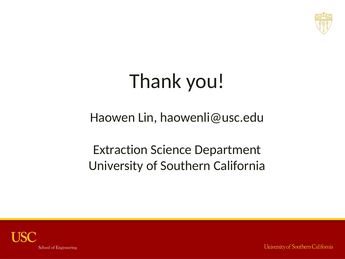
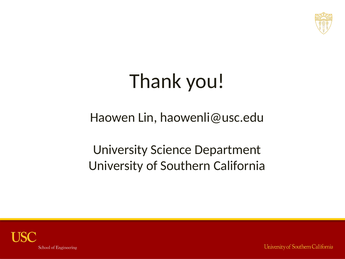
Extraction at (120, 149): Extraction -> University
